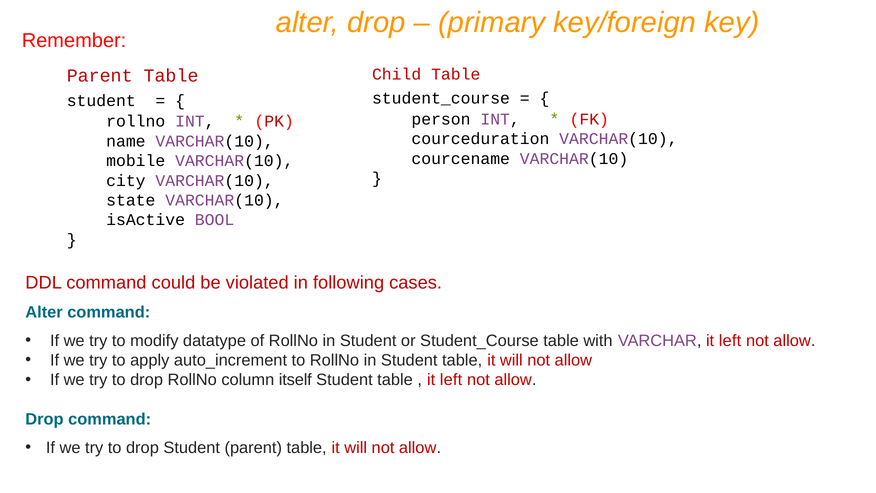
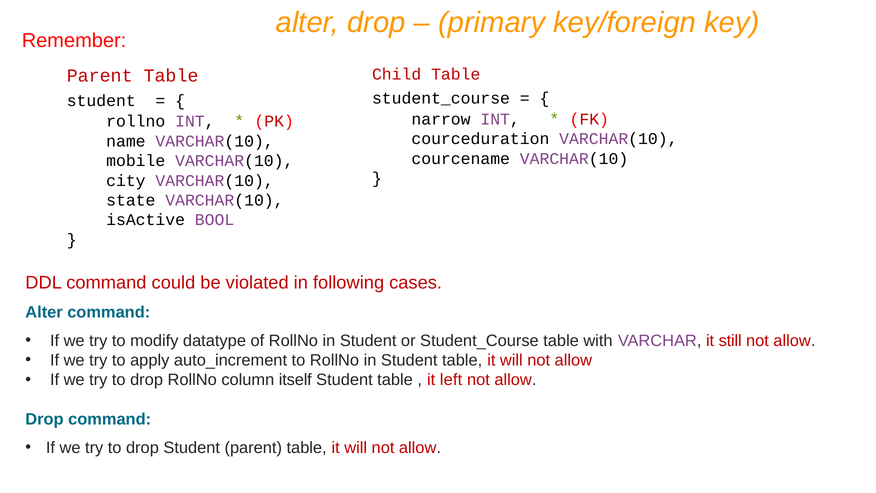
person: person -> narrow
VARCHAR it left: left -> still
